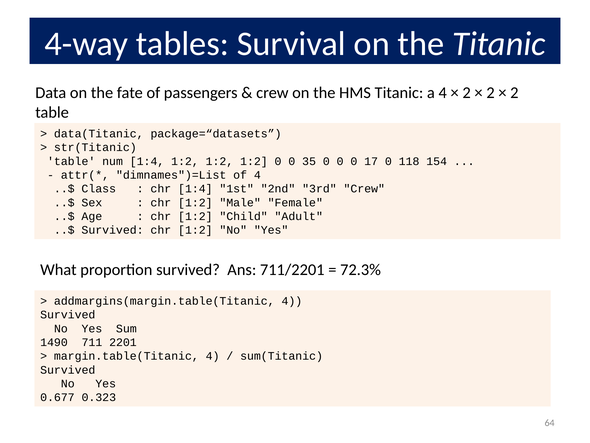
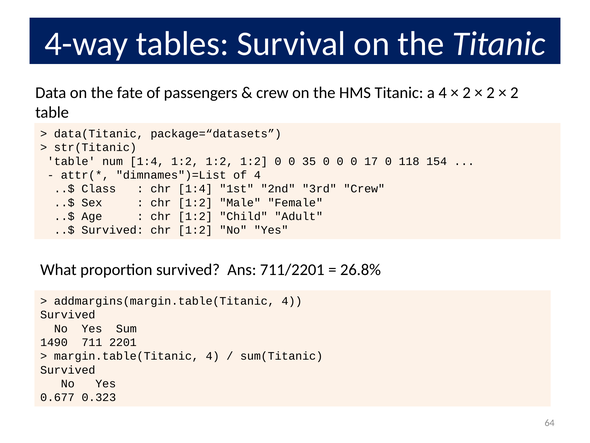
72.3%: 72.3% -> 26.8%
